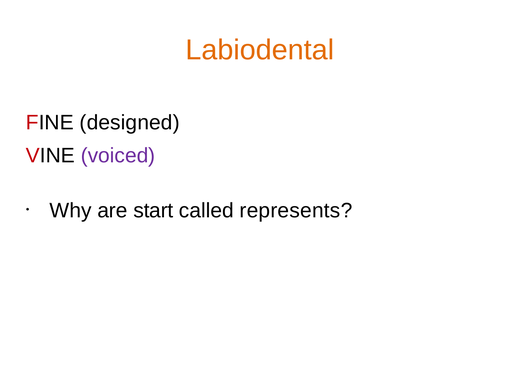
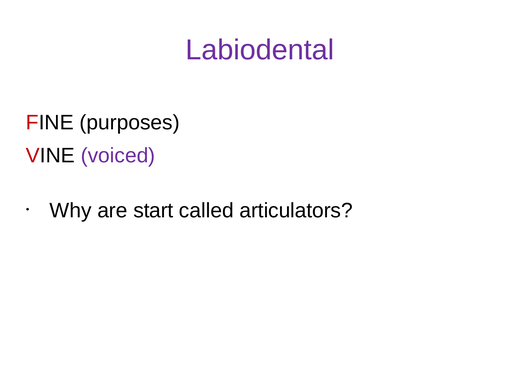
Labiodental colour: orange -> purple
designed: designed -> purposes
represents: represents -> articulators
